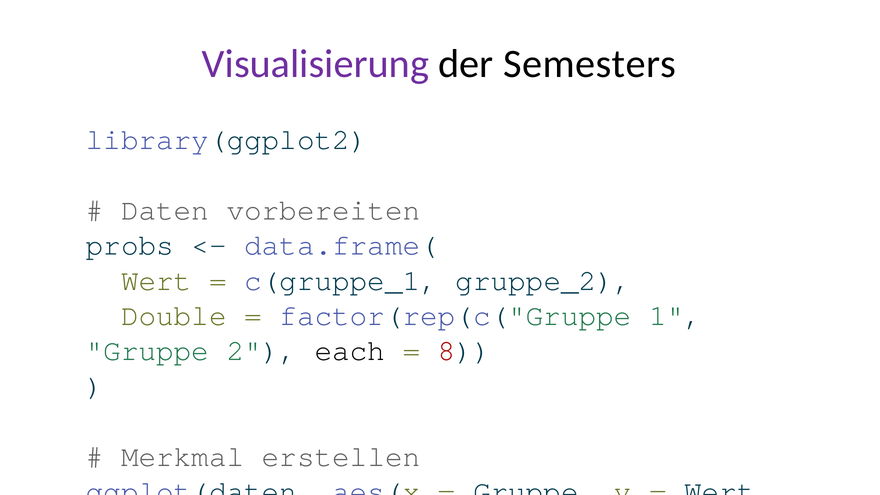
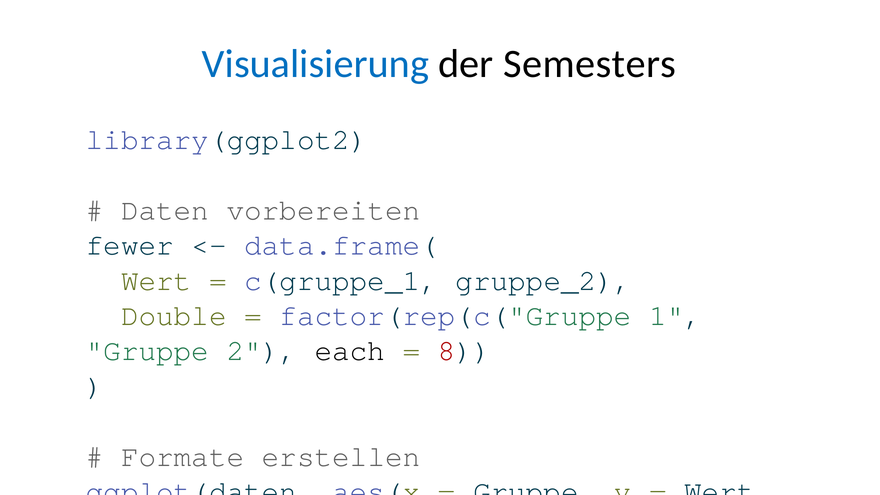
Visualisierung colour: purple -> blue
probs: probs -> fewer
Merkmal: Merkmal -> Formate
